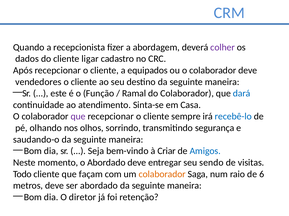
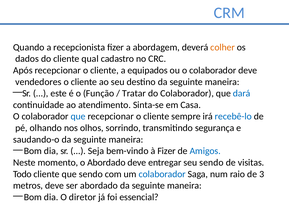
colher colour: purple -> orange
ligar: ligar -> qual
Ramal: Ramal -> Tratar
que at (78, 117) colour: purple -> blue
à Criar: Criar -> Fizer
que façam: façam -> sendo
colaborador at (162, 175) colour: orange -> blue
6: 6 -> 3
retenção: retenção -> essencial
